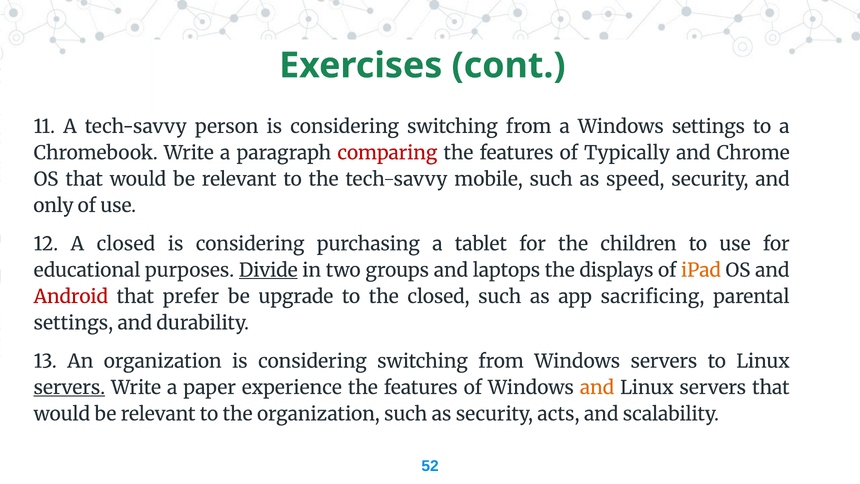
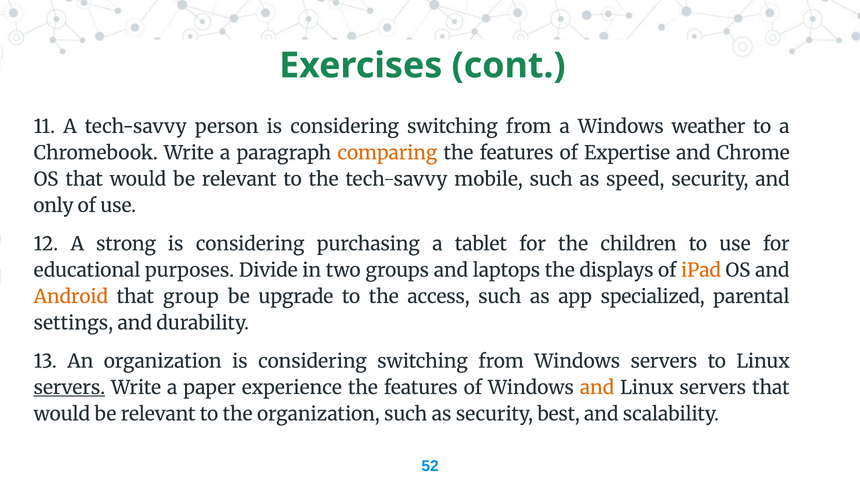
Windows settings: settings -> weather
comparing colour: red -> orange
Typically: Typically -> Expertise
A closed: closed -> strong
Divide underline: present -> none
Android colour: red -> orange
prefer: prefer -> group
the closed: closed -> access
sacrificing: sacrificing -> specialized
acts: acts -> best
